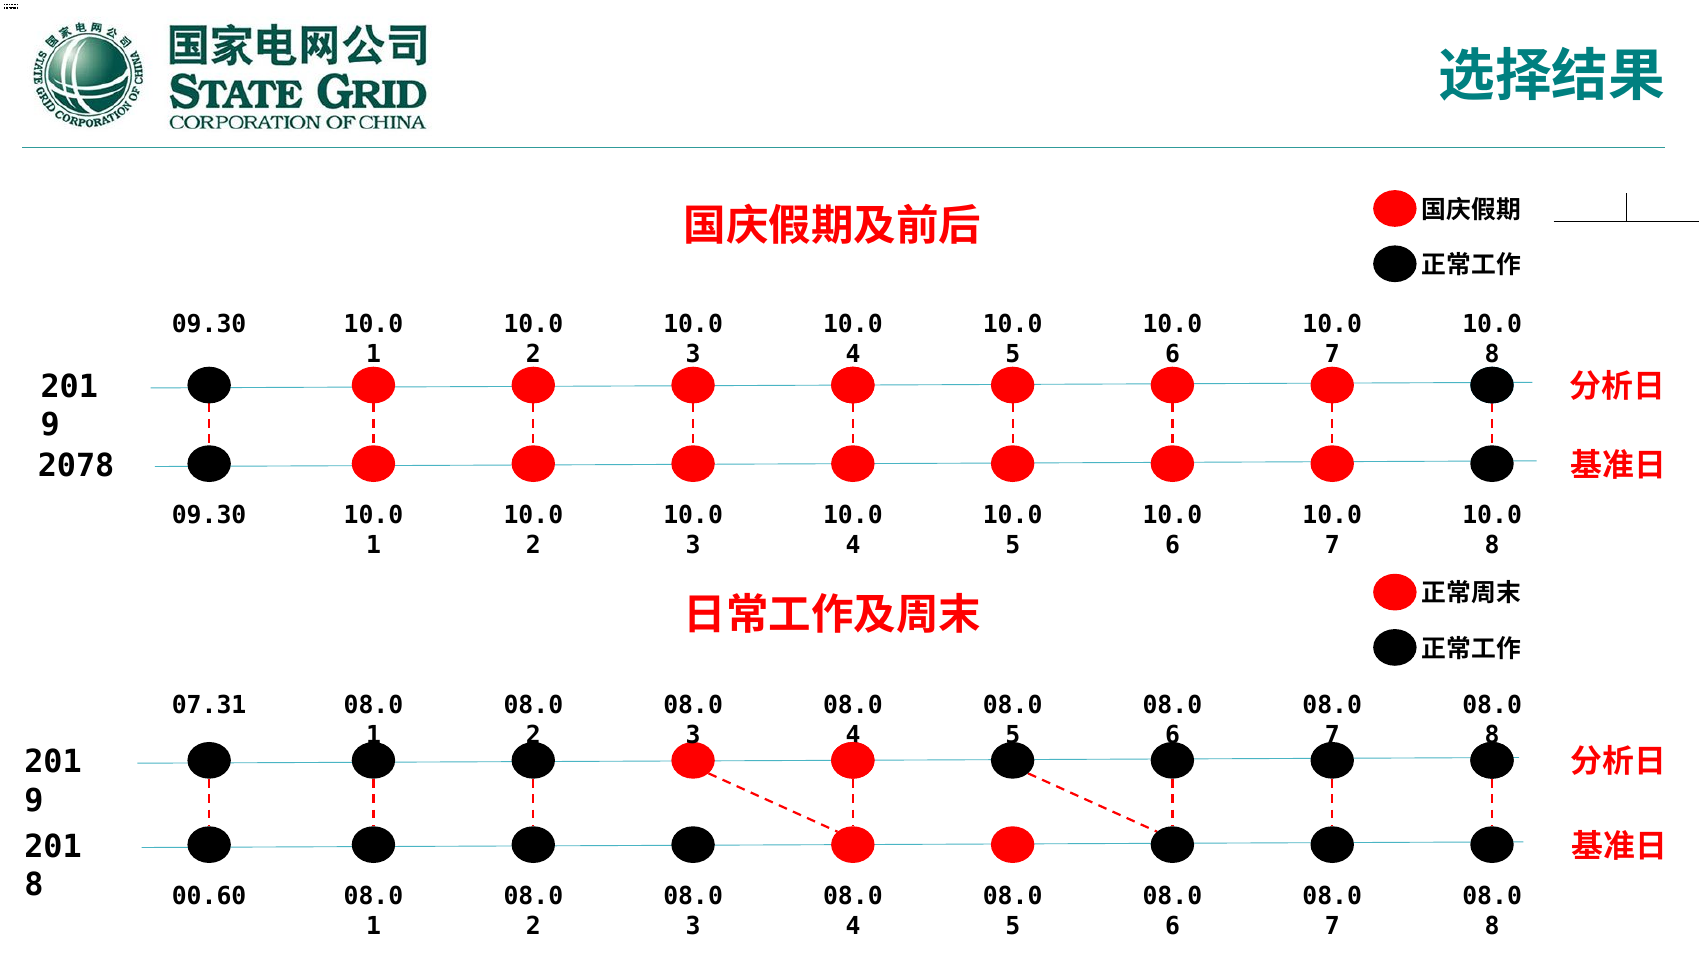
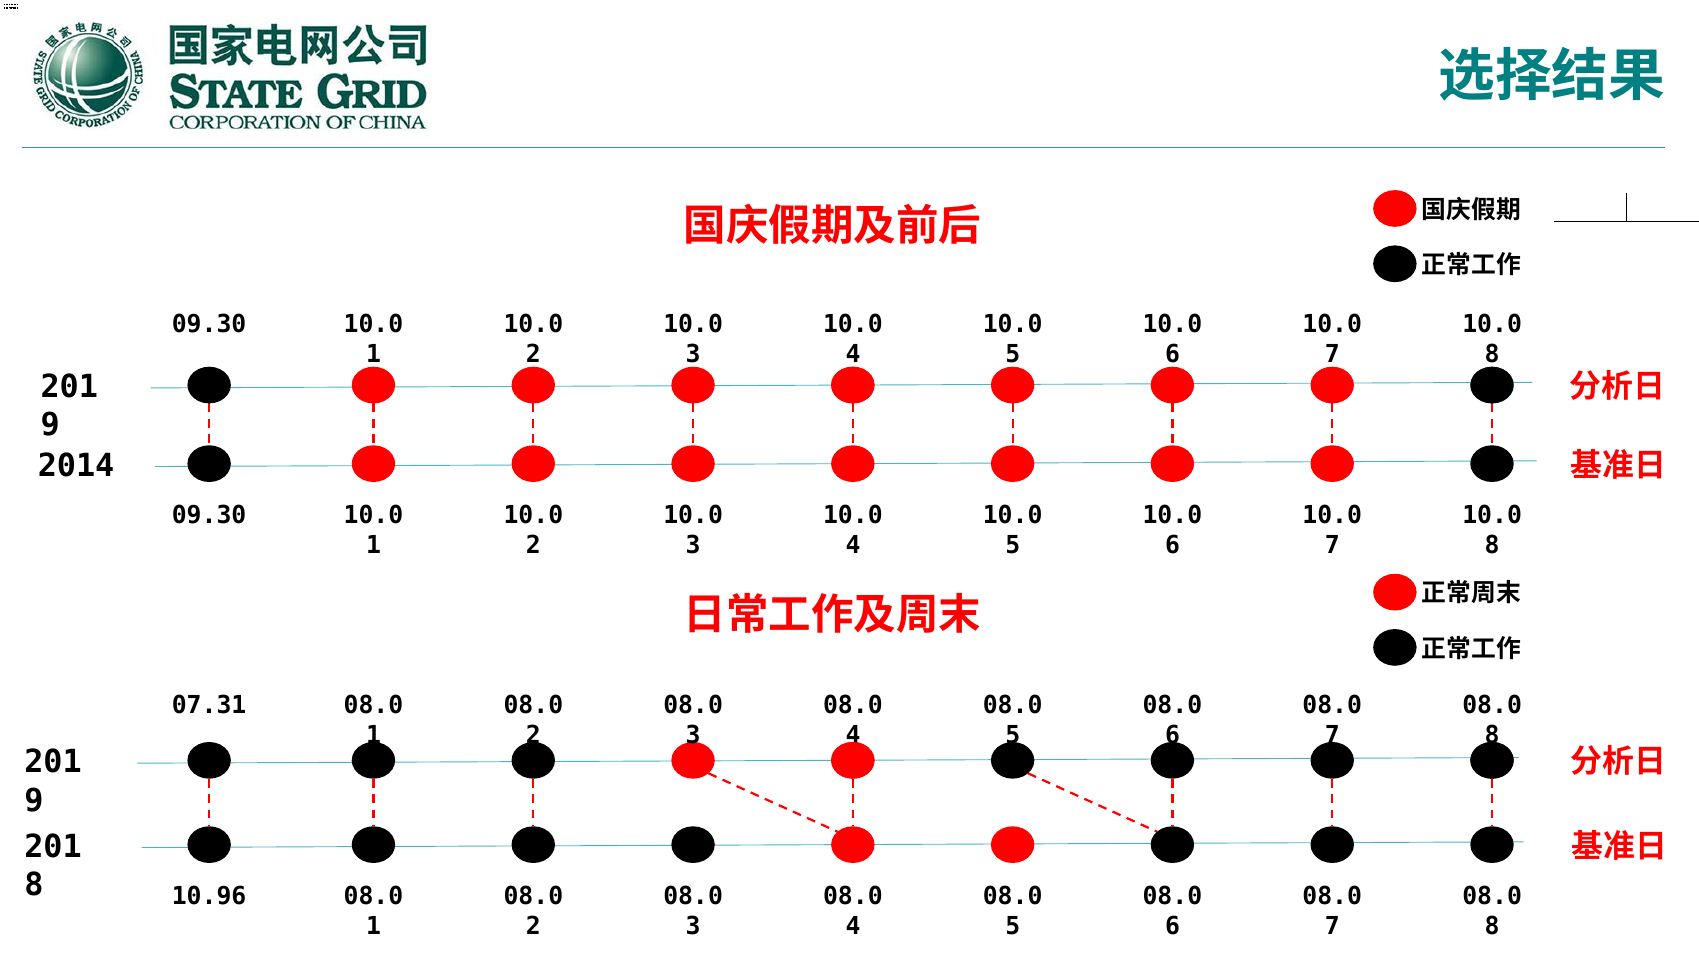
2078: 2078 -> 2014
00.60: 00.60 -> 10.96
